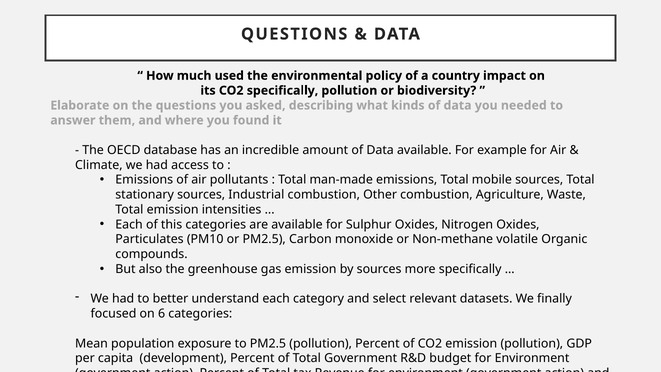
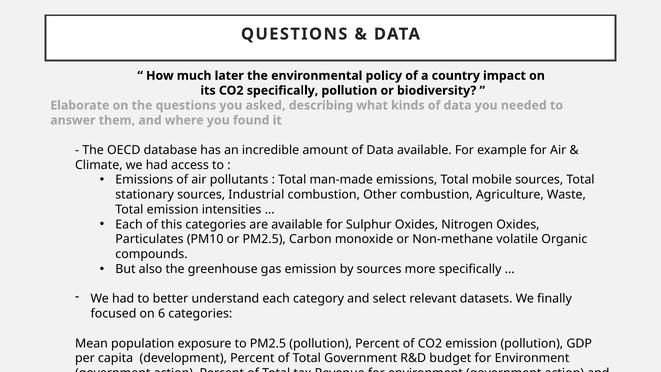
much used: used -> later
